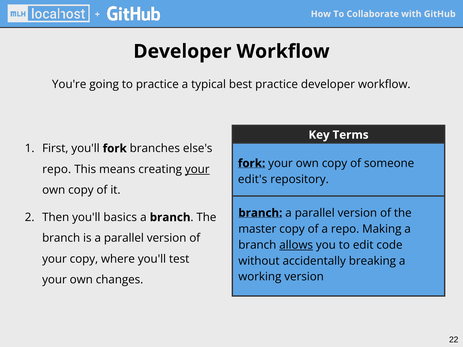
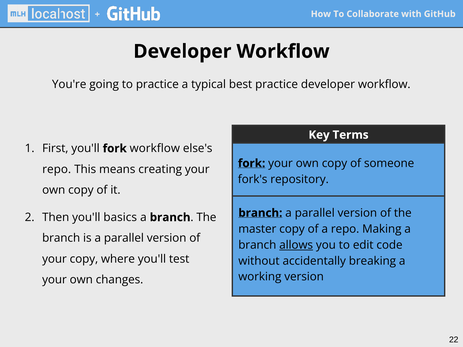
fork branches: branches -> workflow
your at (197, 169) underline: present -> none
edit's: edit's -> fork's
